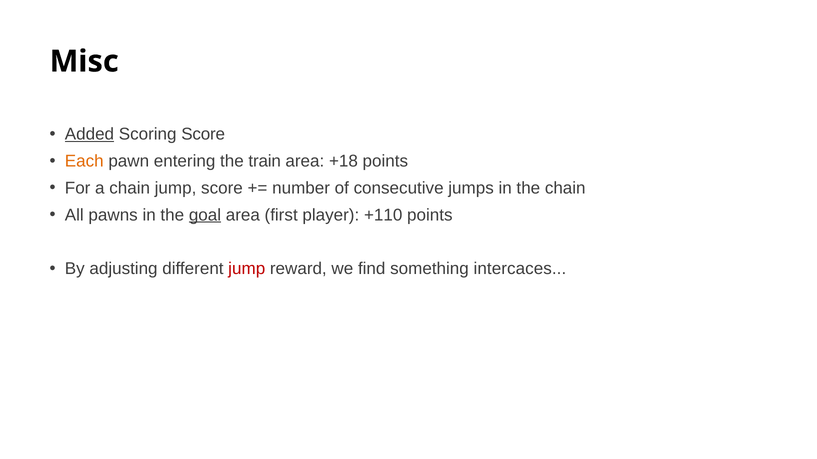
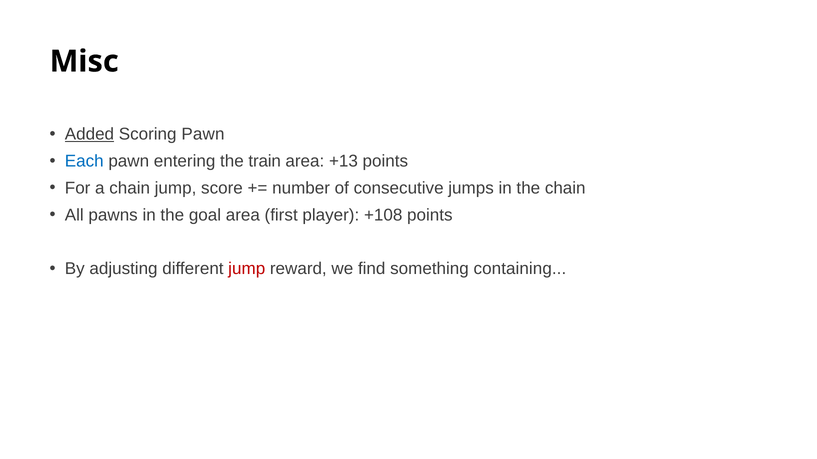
Scoring Score: Score -> Pawn
Each colour: orange -> blue
+18: +18 -> +13
goal underline: present -> none
+110: +110 -> +108
intercaces: intercaces -> containing
